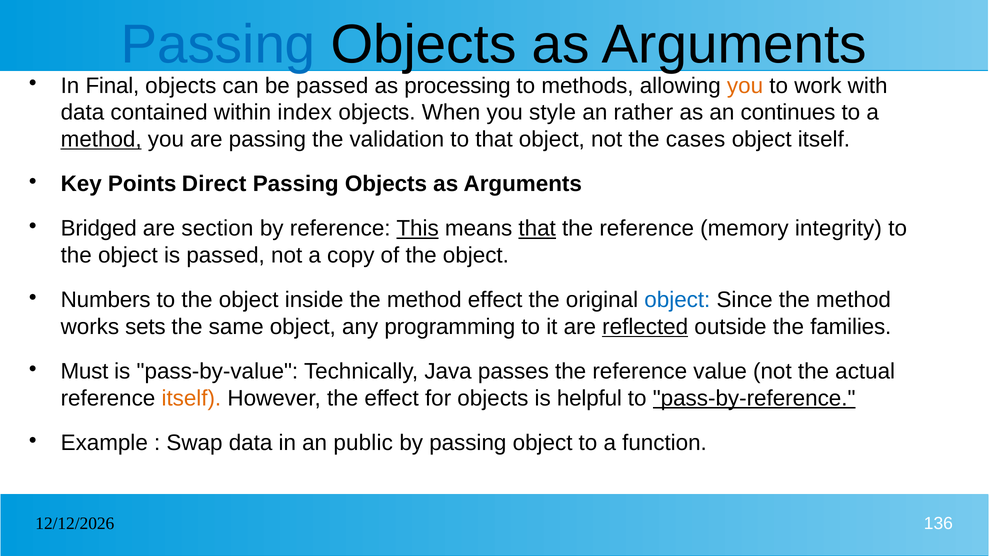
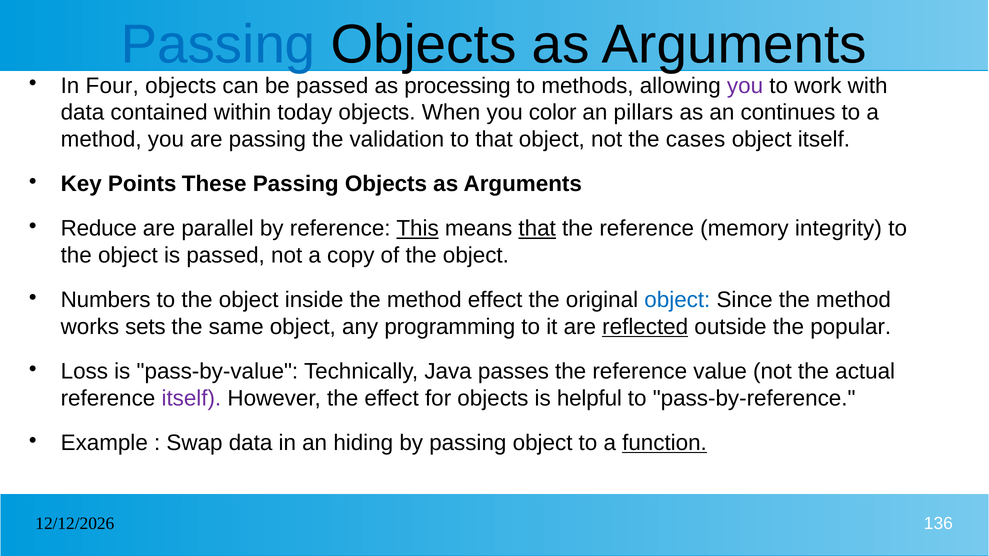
Final: Final -> Four
you at (745, 86) colour: orange -> purple
index: index -> today
style: style -> color
rather: rather -> pillars
method at (101, 139) underline: present -> none
Direct: Direct -> These
Bridged: Bridged -> Reduce
section: section -> parallel
families: families -> popular
Must: Must -> Loss
itself at (191, 399) colour: orange -> purple
pass-by-reference underline: present -> none
public: public -> hiding
function underline: none -> present
